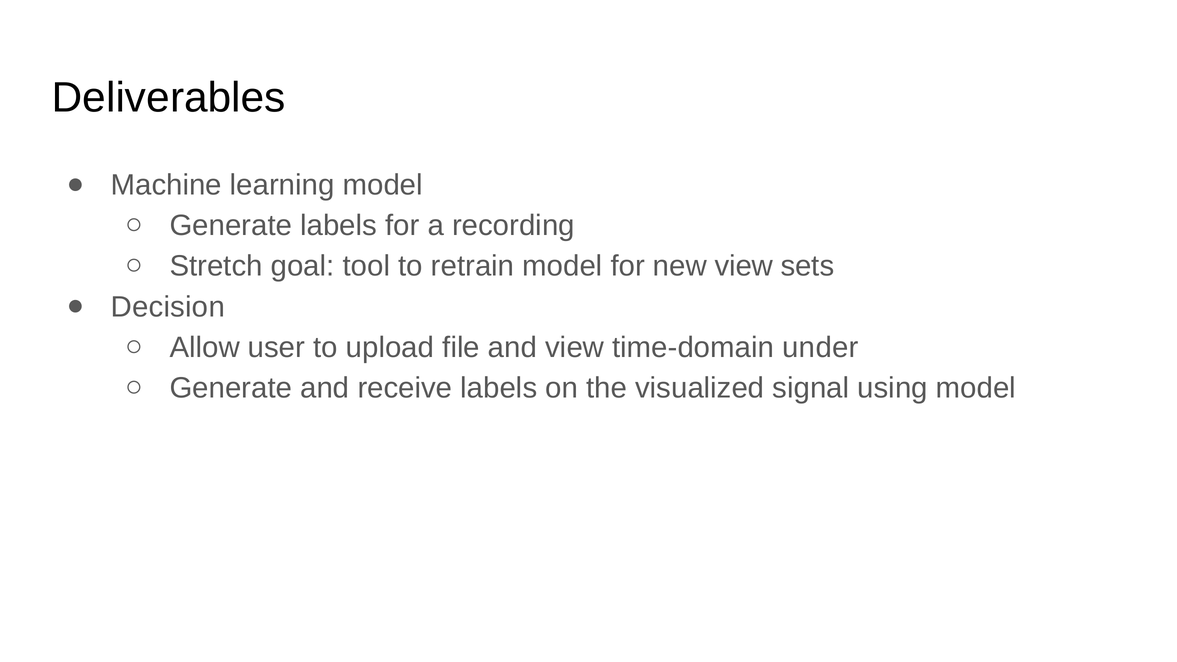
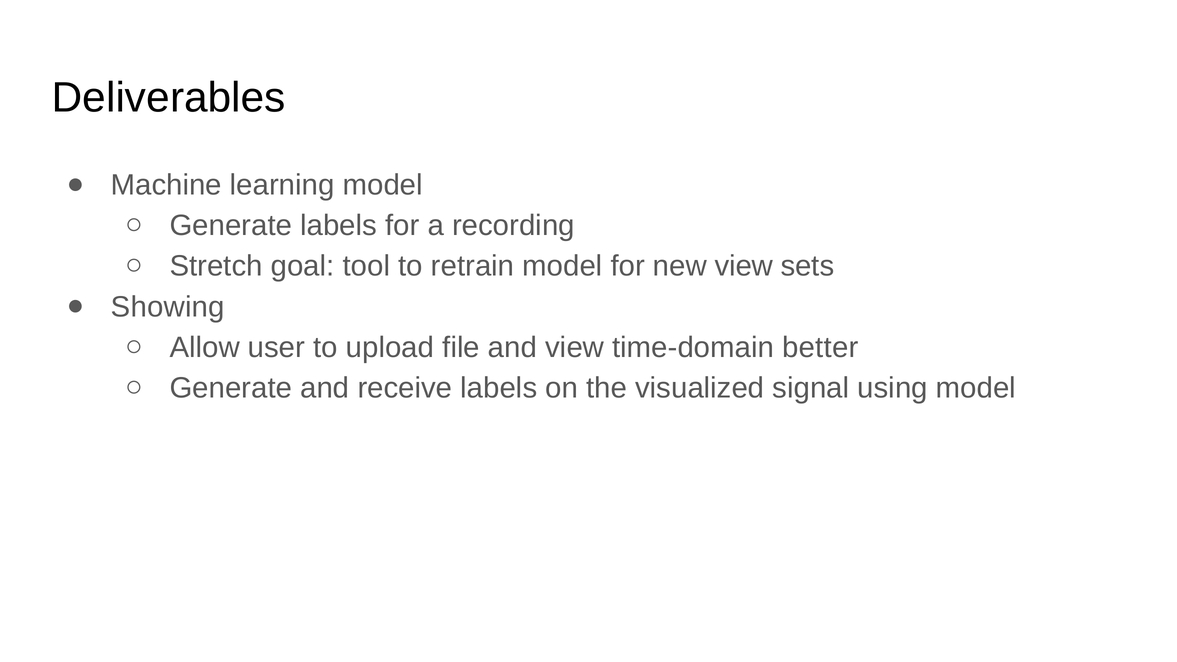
Decision: Decision -> Showing
under: under -> better
